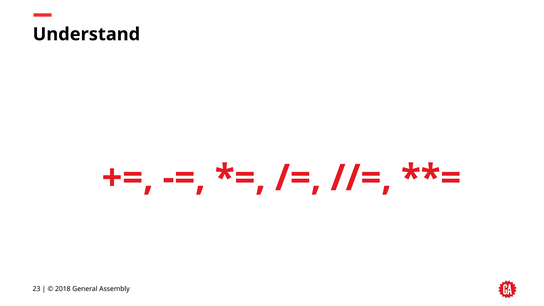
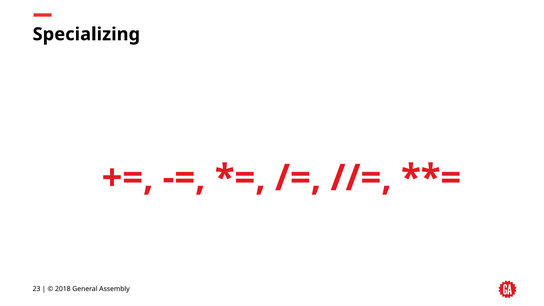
Understand: Understand -> Specializing
